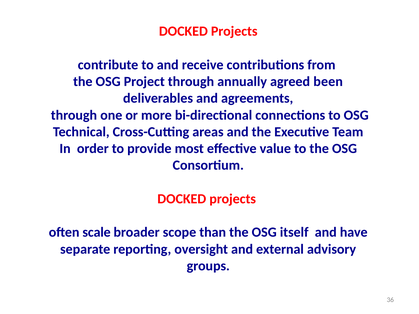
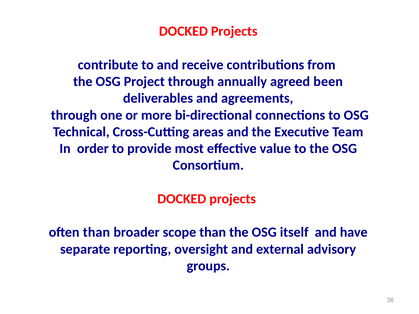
often scale: scale -> than
